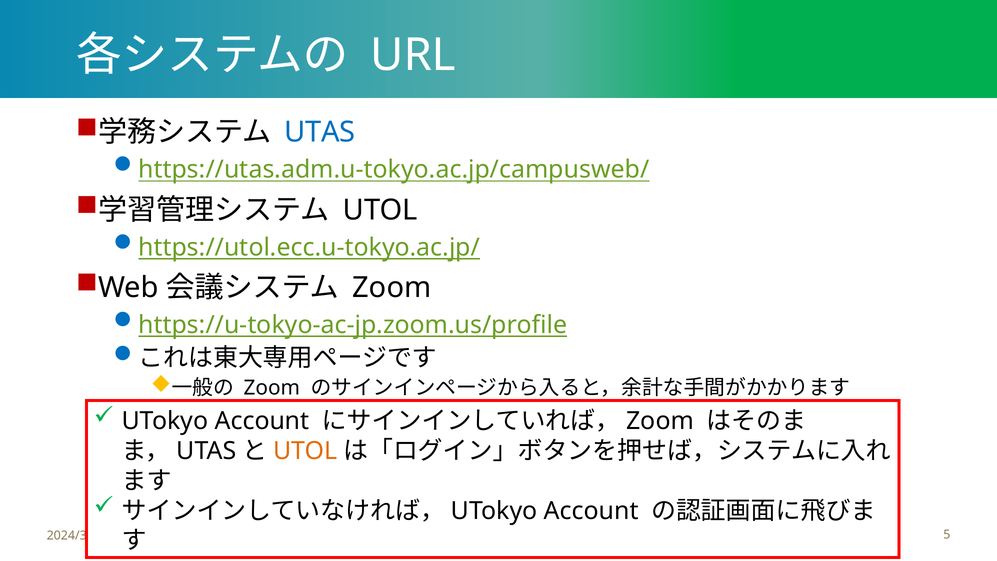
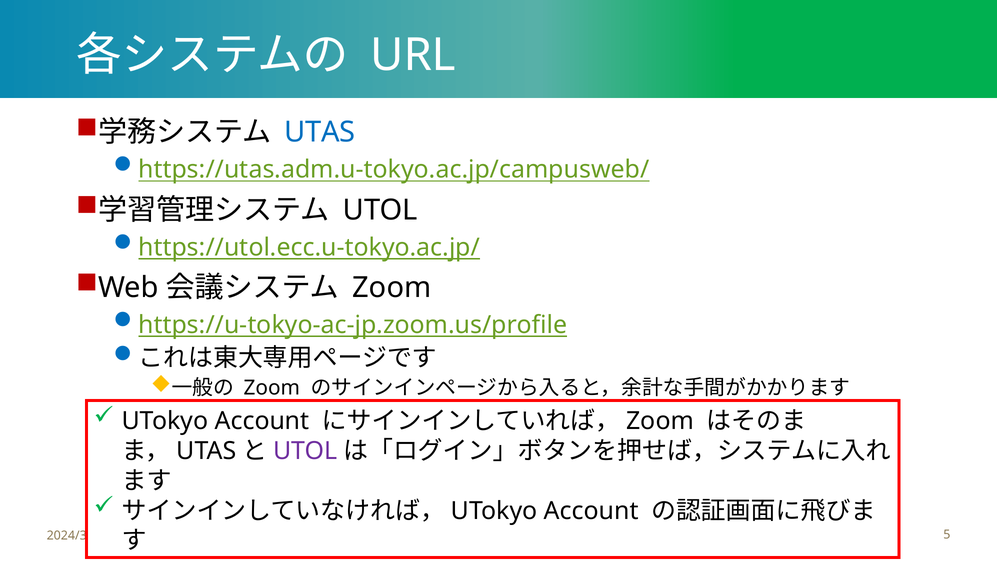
UTOL at (305, 451) colour: orange -> purple
